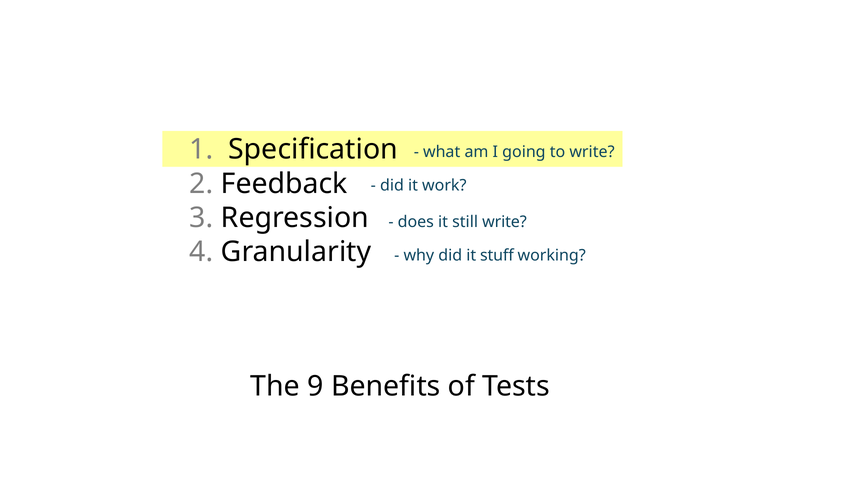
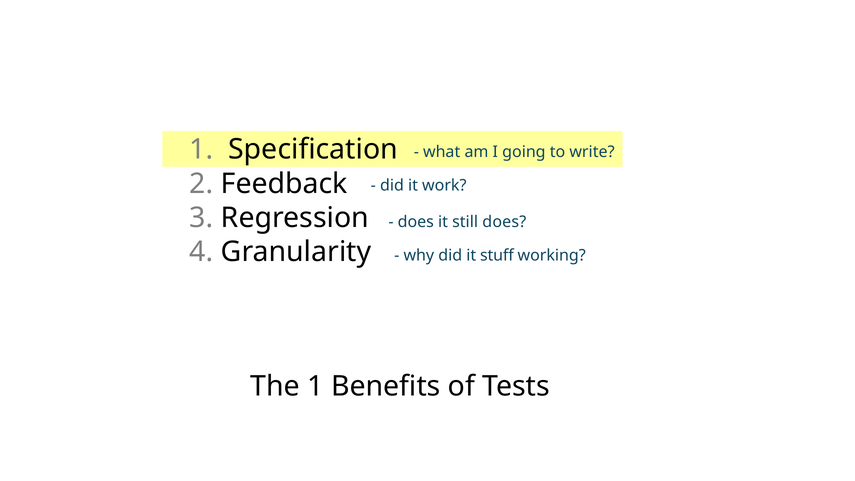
still write: write -> does
The 9: 9 -> 1
